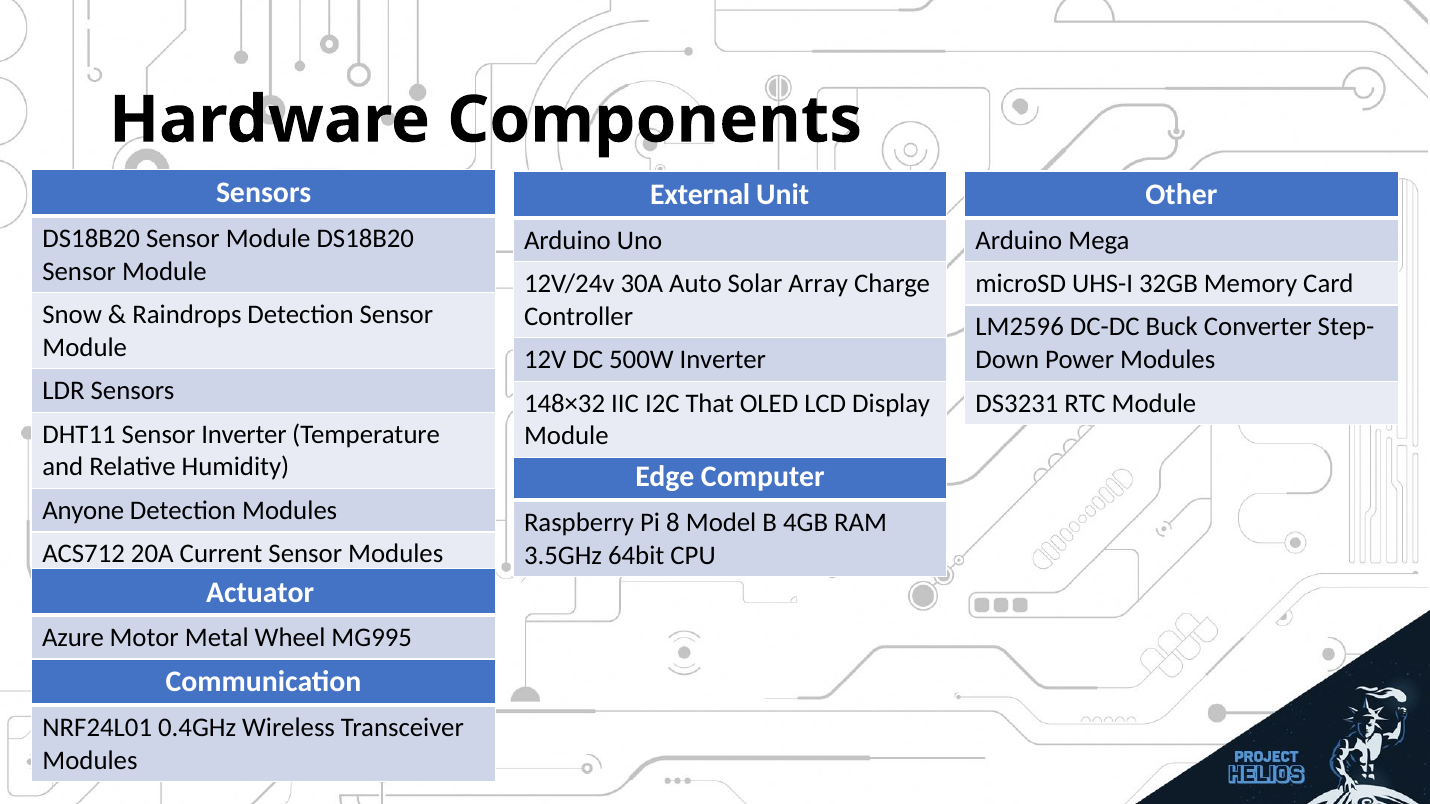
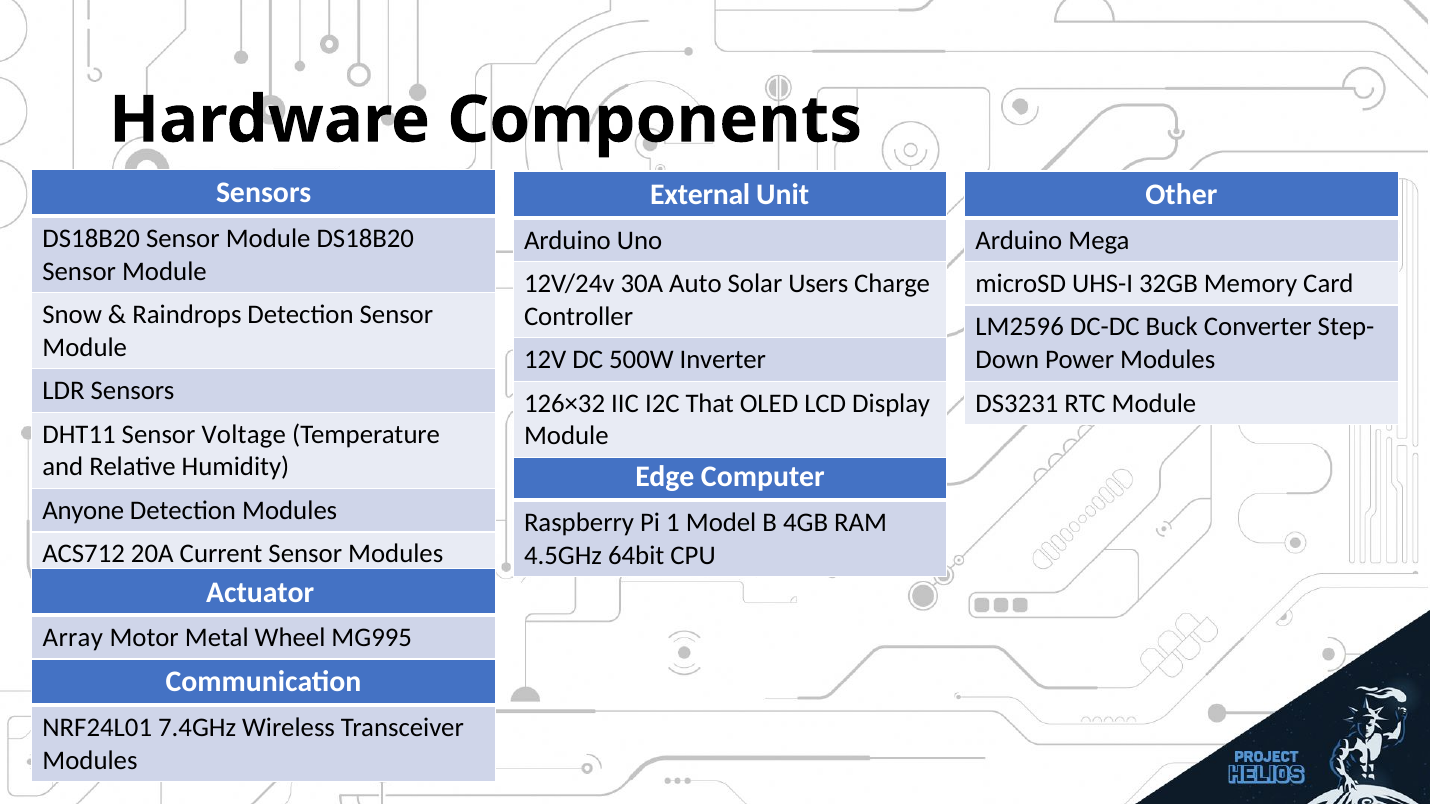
Array: Array -> Users
148×32: 148×32 -> 126×32
Sensor Inverter: Inverter -> Voltage
8: 8 -> 1
3.5GHz: 3.5GHz -> 4.5GHz
Azure: Azure -> Array
0.4GHz: 0.4GHz -> 7.4GHz
